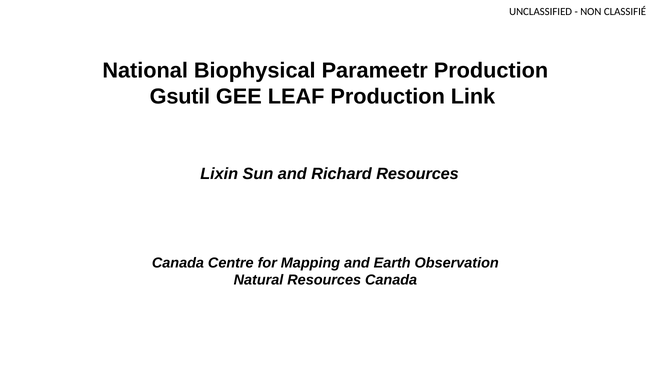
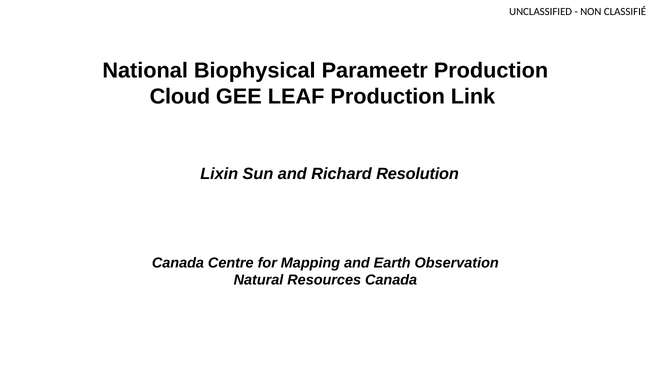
Gsutil: Gsutil -> Cloud
Richard Resources: Resources -> Resolution
